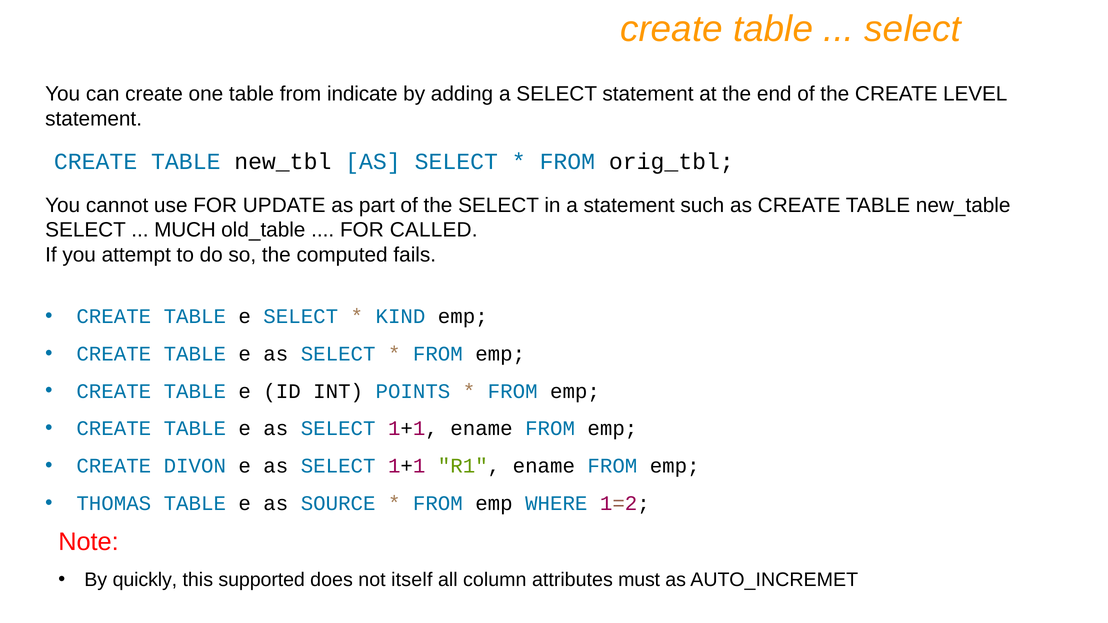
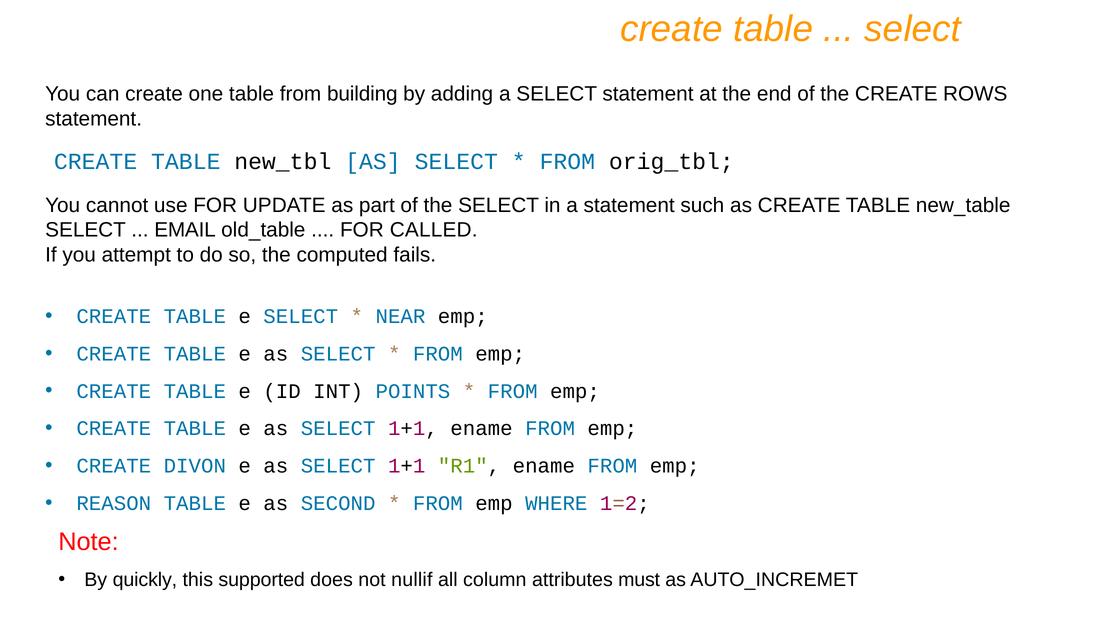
indicate: indicate -> building
LEVEL: LEVEL -> ROWS
MUCH: MUCH -> EMAIL
KIND: KIND -> NEAR
THOMAS: THOMAS -> REASON
SOURCE: SOURCE -> SECOND
itself: itself -> nullif
